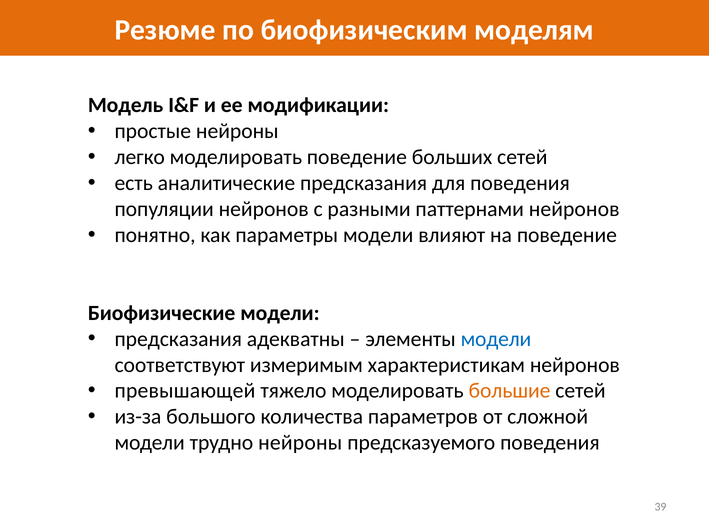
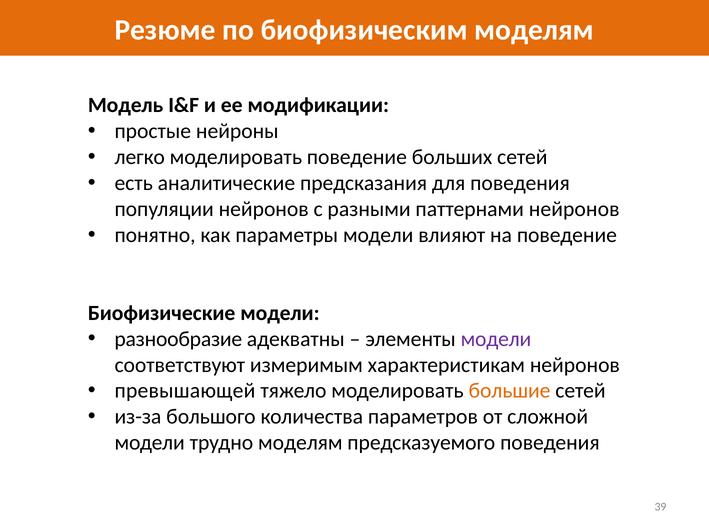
предсказания at (178, 339): предсказания -> разнообразие
модели at (496, 339) colour: blue -> purple
трудно нейроны: нейроны -> моделям
